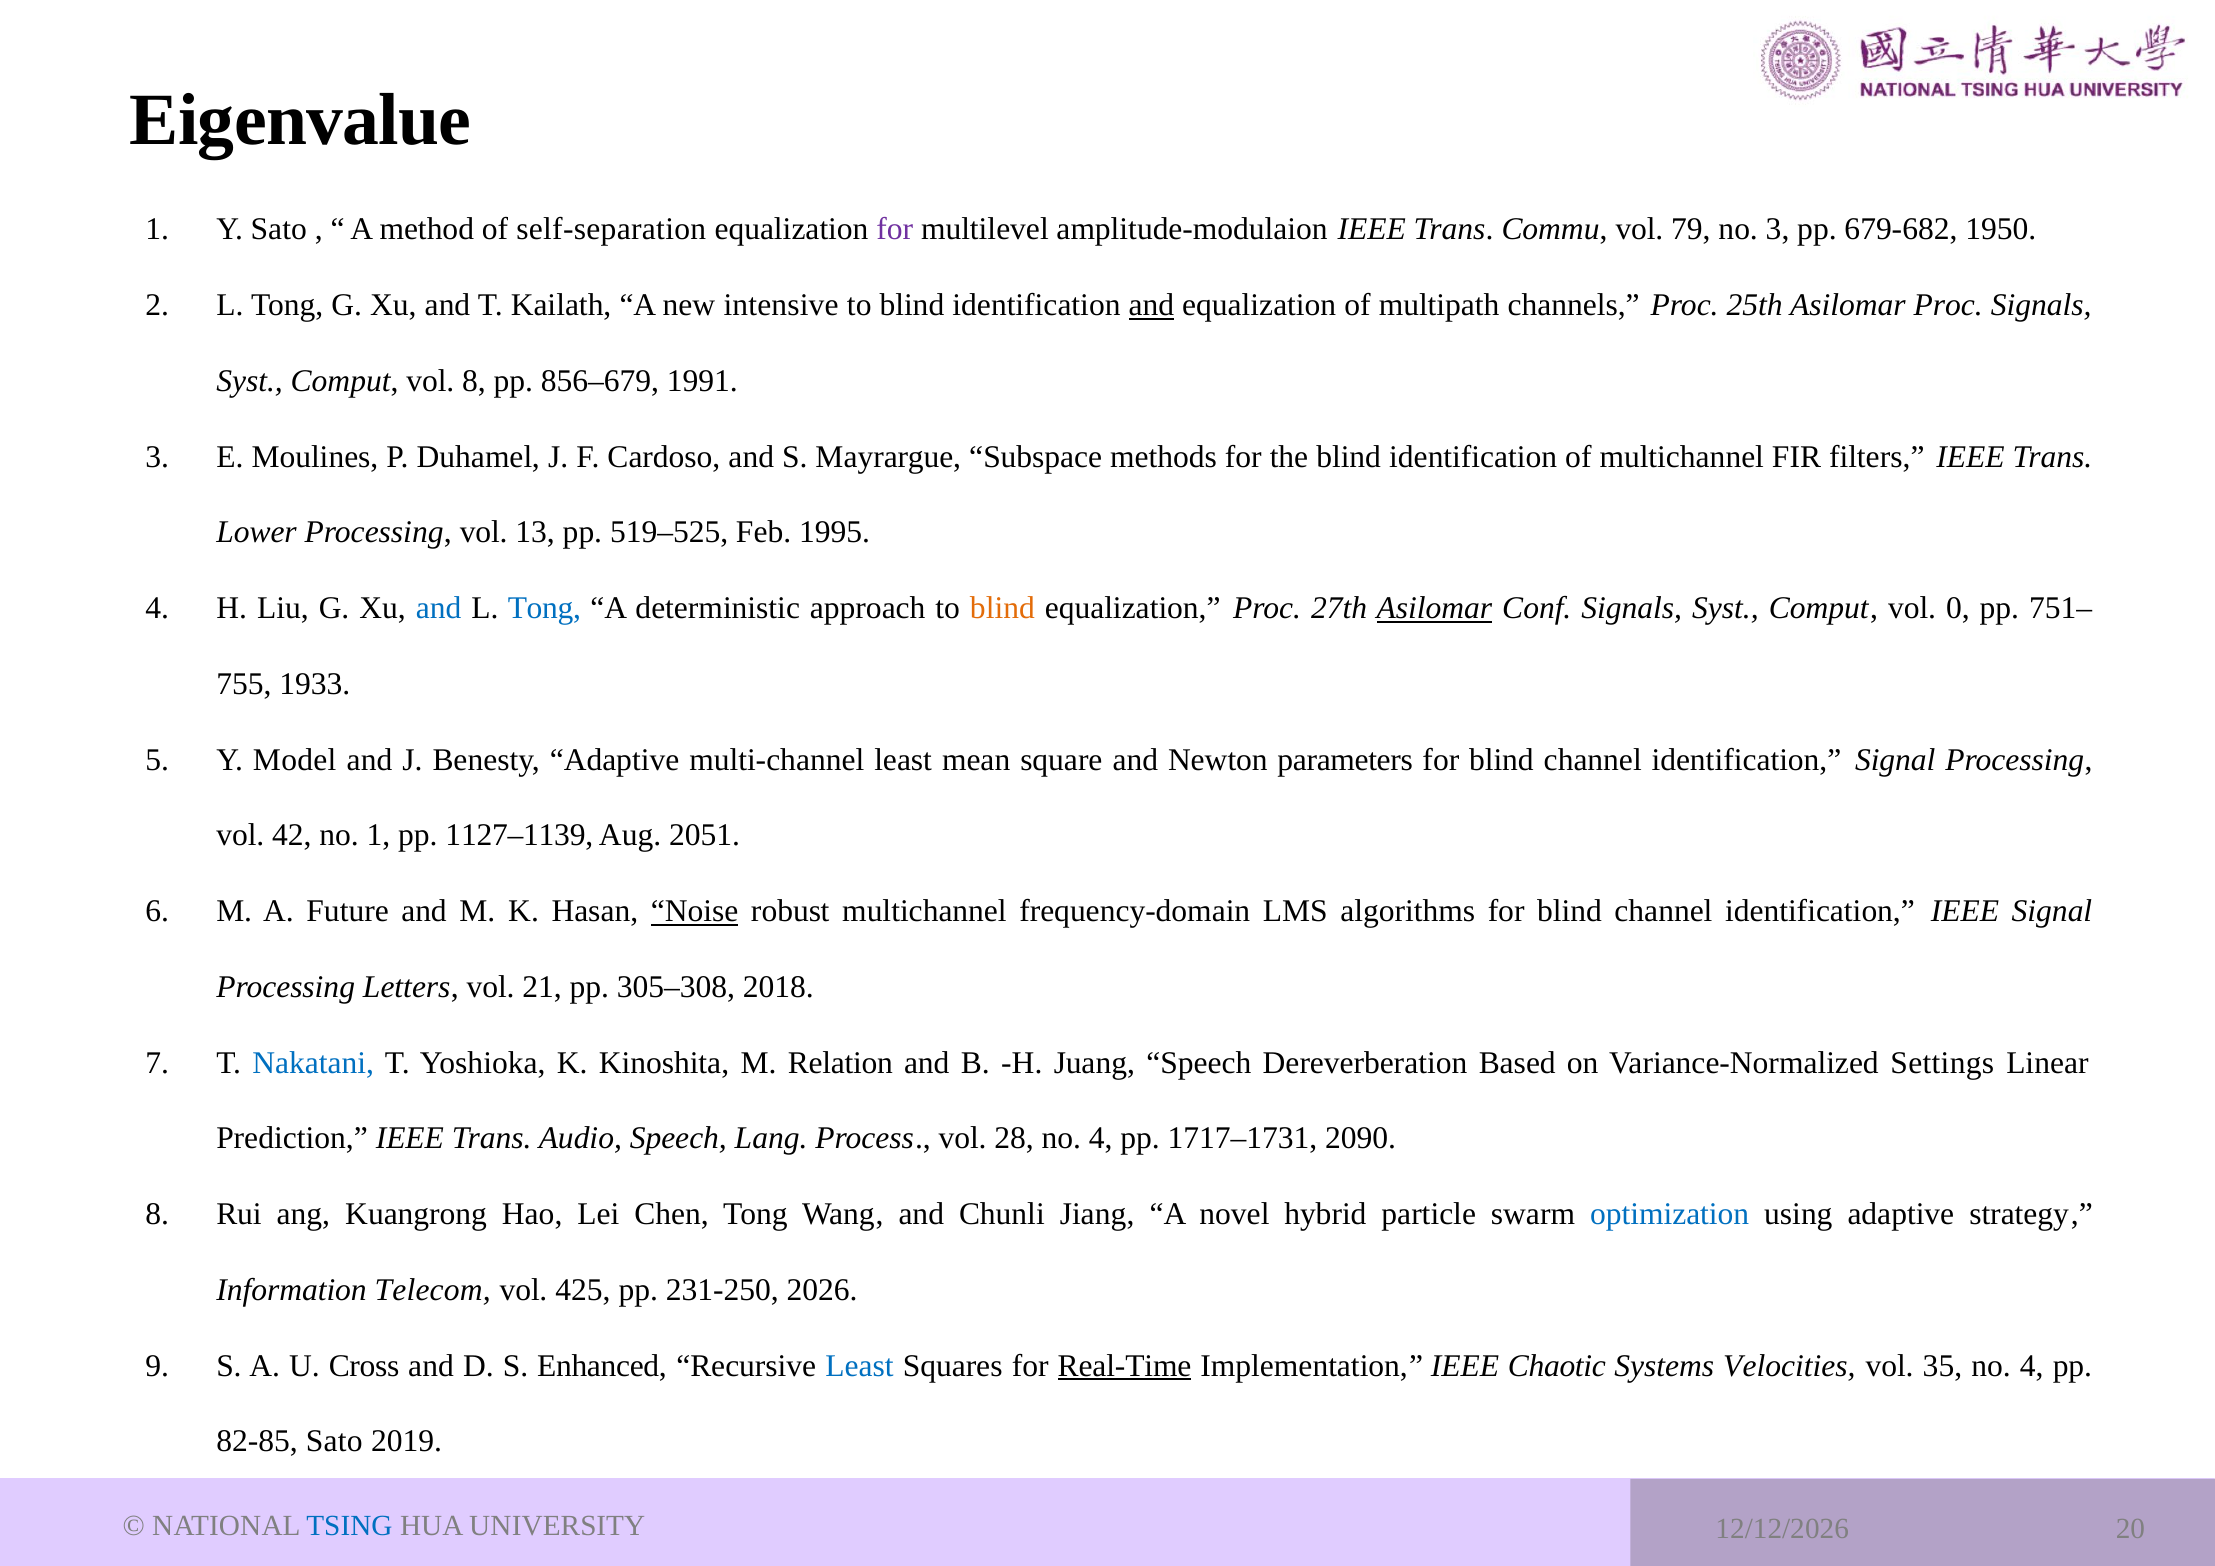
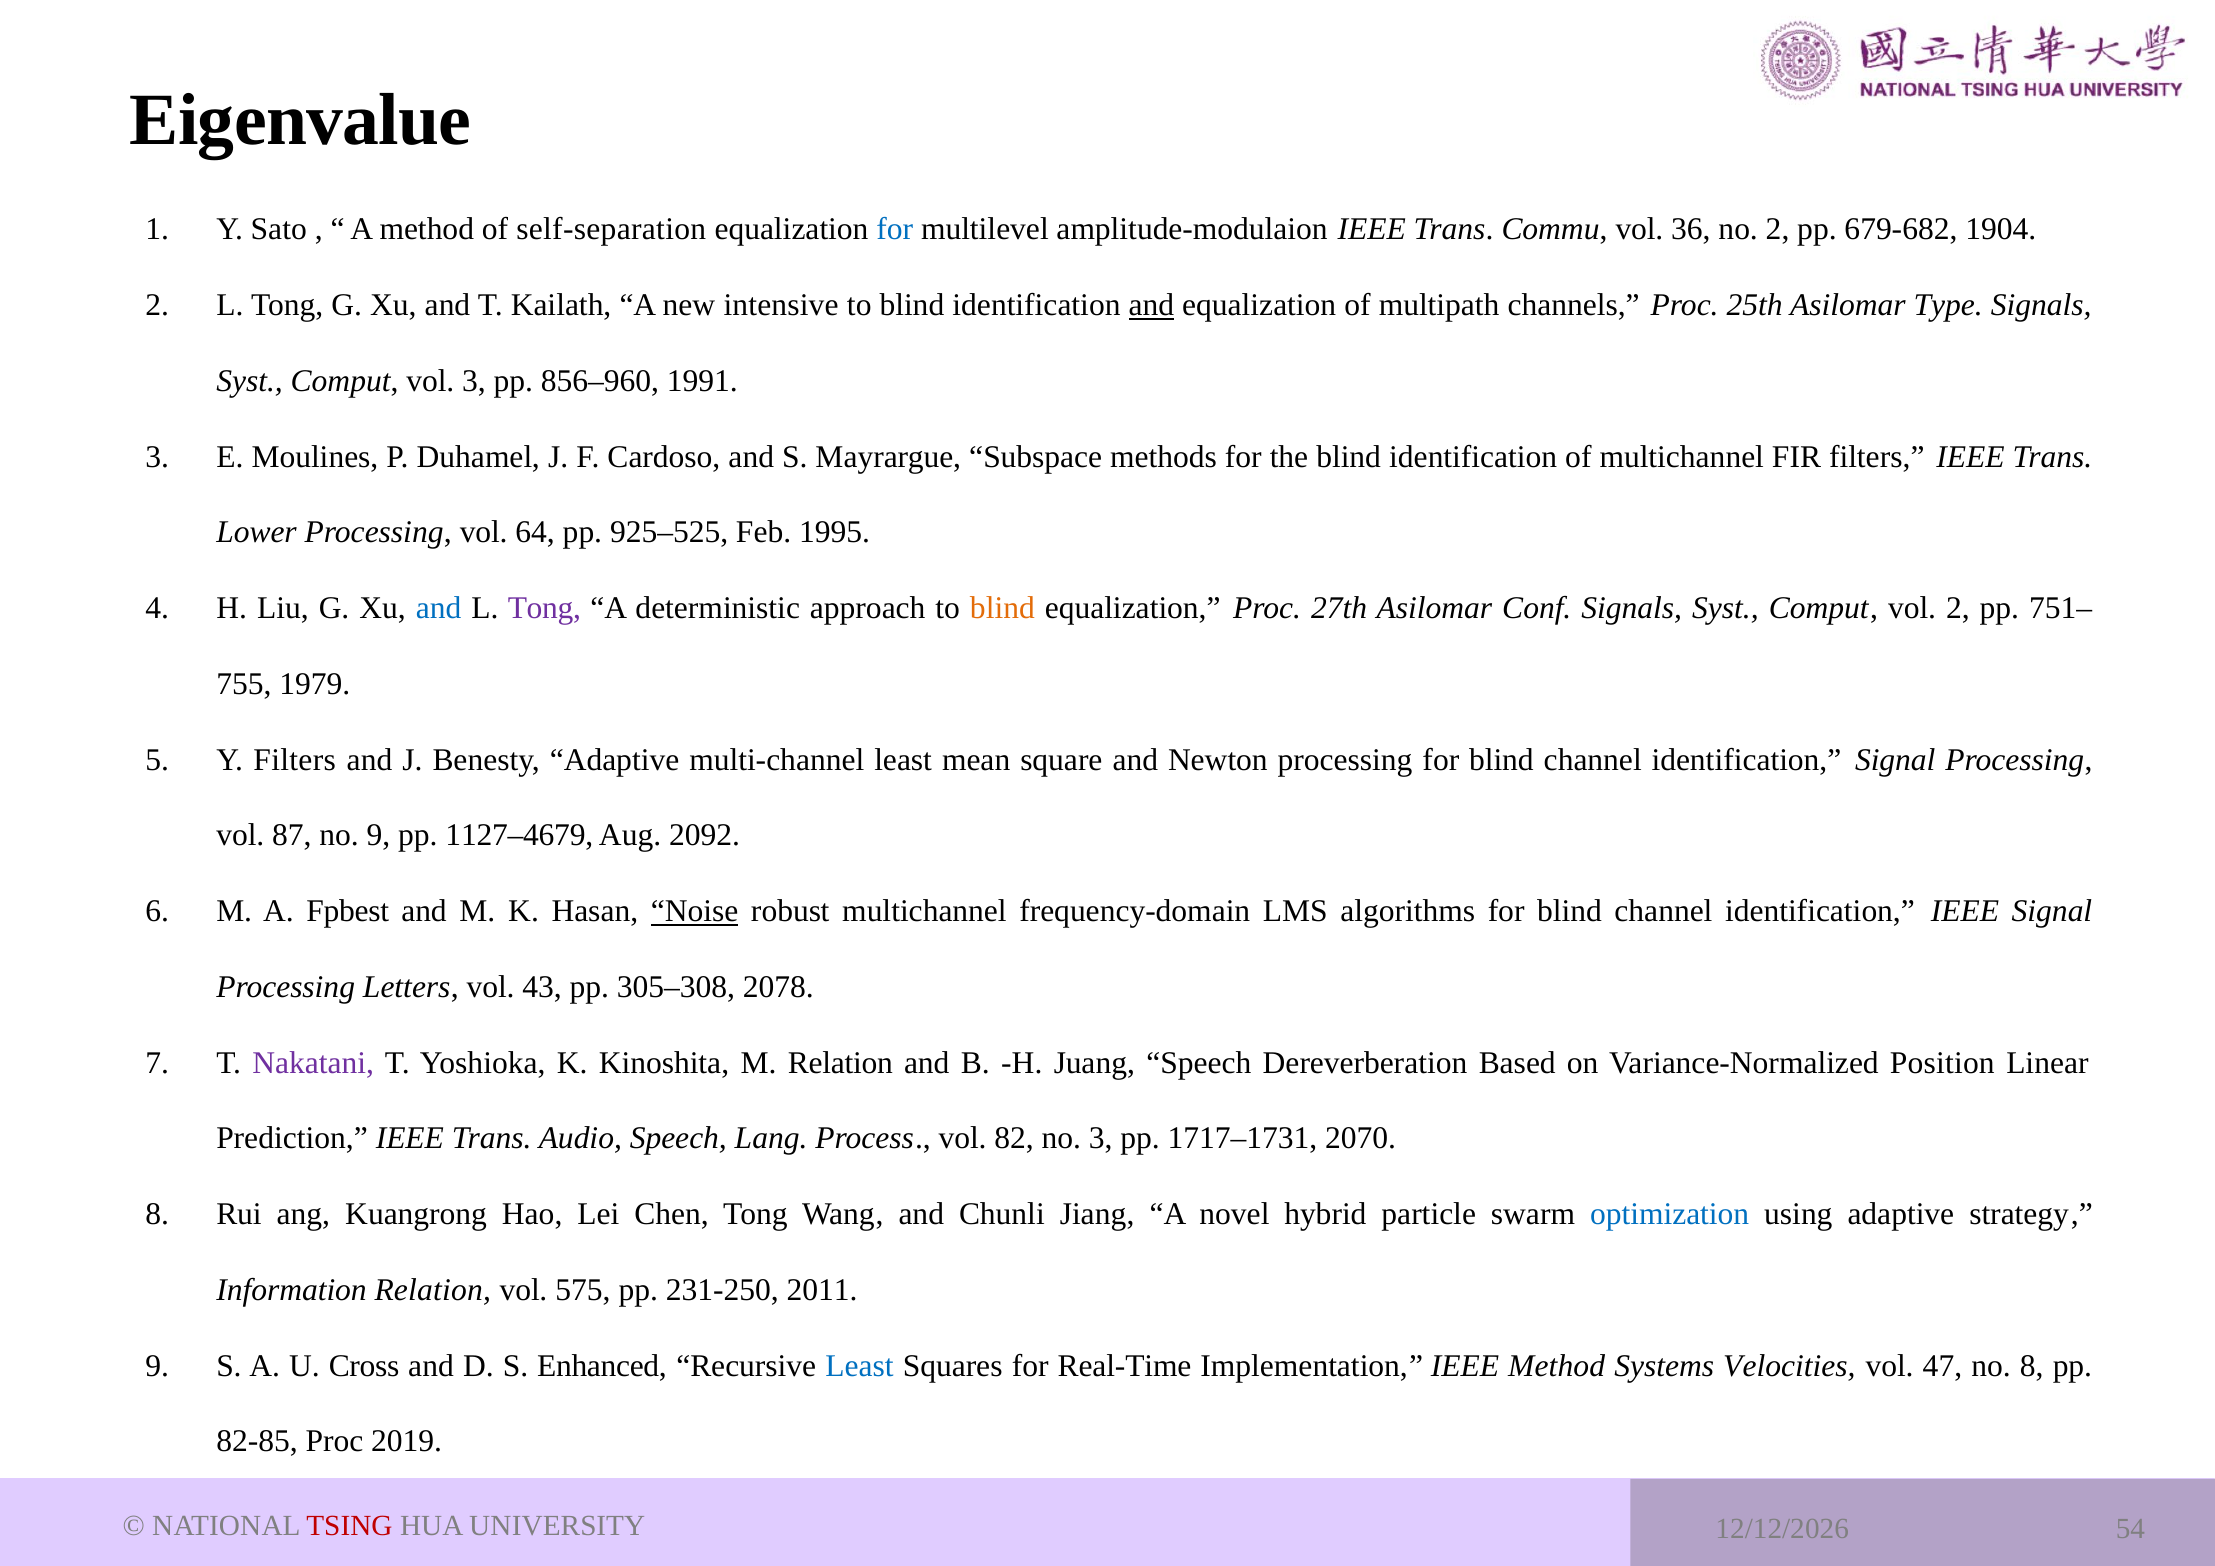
for at (895, 229) colour: purple -> blue
79: 79 -> 36
no 3: 3 -> 2
1950: 1950 -> 1904
Asilomar Proc: Proc -> Type
vol 8: 8 -> 3
856–679: 856–679 -> 856–960
13: 13 -> 64
519–525: 519–525 -> 925–525
Tong at (544, 608) colour: blue -> purple
Asilomar at (1434, 608) underline: present -> none
vol 0: 0 -> 2
1933: 1933 -> 1979
Y Model: Model -> Filters
Newton parameters: parameters -> processing
42: 42 -> 87
no 1: 1 -> 9
1127–1139: 1127–1139 -> 1127–4679
2051: 2051 -> 2092
Future: Future -> Fpbest
21: 21 -> 43
2018: 2018 -> 2078
Nakatani colour: blue -> purple
Settings: Settings -> Position
28: 28 -> 82
4 at (1101, 1139): 4 -> 3
2090: 2090 -> 2070
Information Telecom: Telecom -> Relation
425: 425 -> 575
2026: 2026 -> 2011
Real-Time underline: present -> none
IEEE Chaotic: Chaotic -> Method
35: 35 -> 47
4 at (2032, 1366): 4 -> 8
82-85 Sato: Sato -> Proc
TSING colour: blue -> red
20: 20 -> 54
